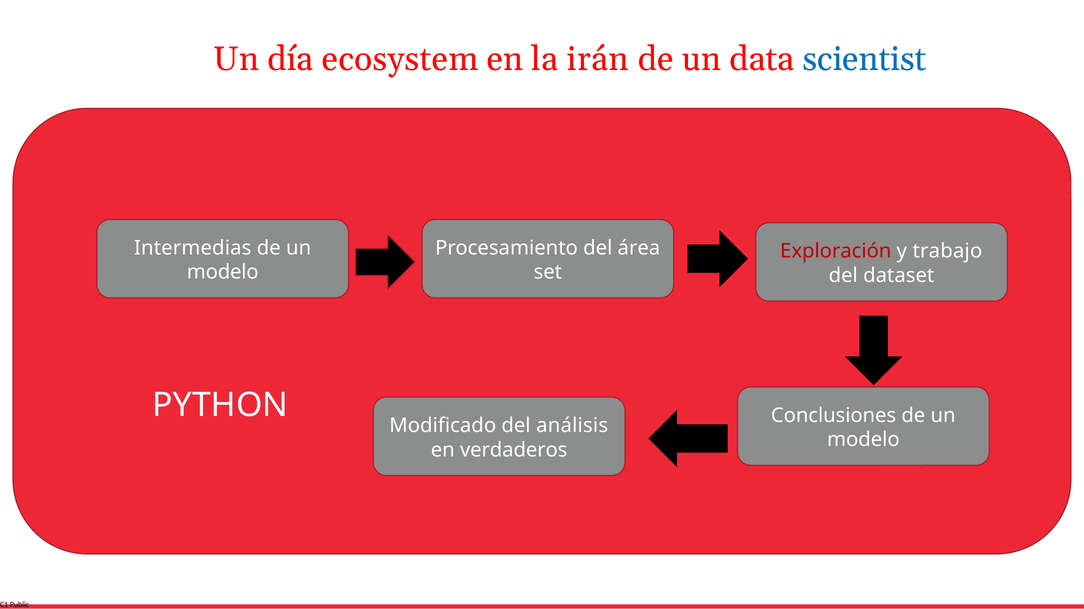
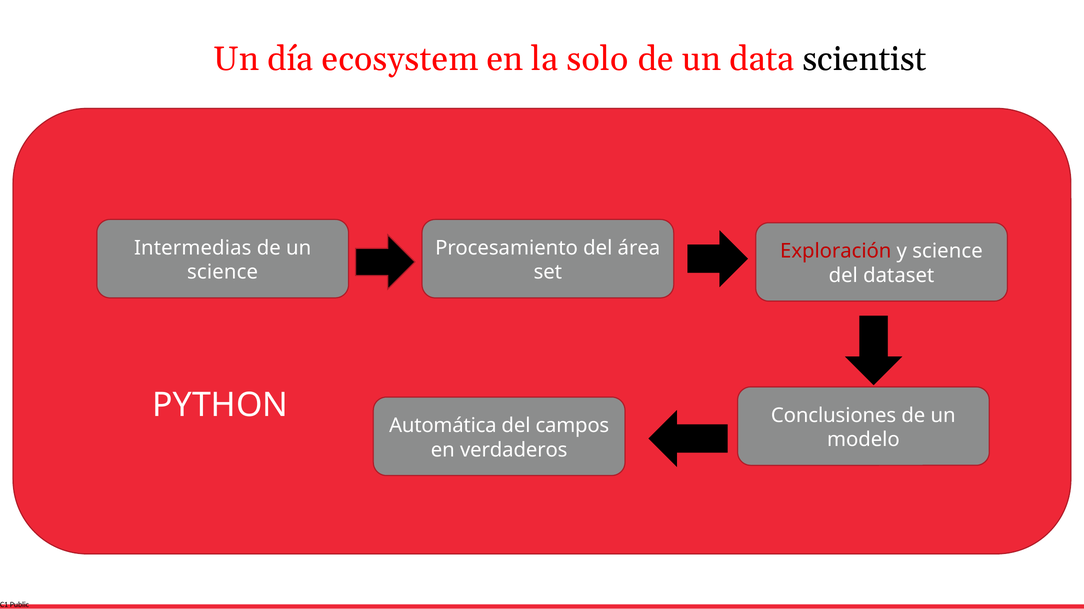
irán: irán -> solo
scientist colour: blue -> black
y trabajo: trabajo -> science
modelo at (223, 273): modelo -> science
Modificado: Modificado -> Automática
análisis: análisis -> campos
